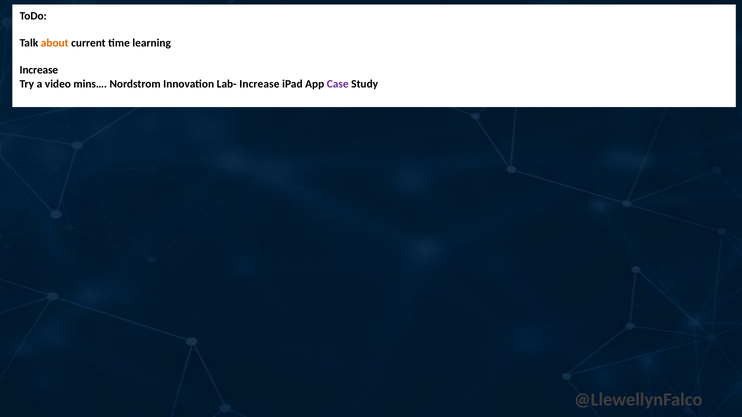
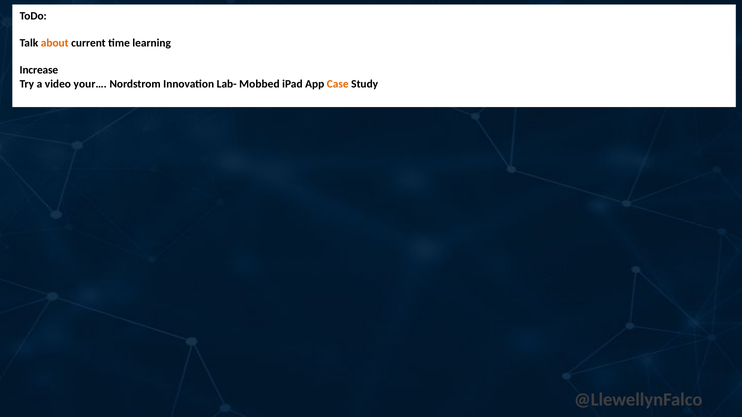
mins…: mins… -> your…
Lab- Increase: Increase -> Mobbed
Case colour: purple -> orange
